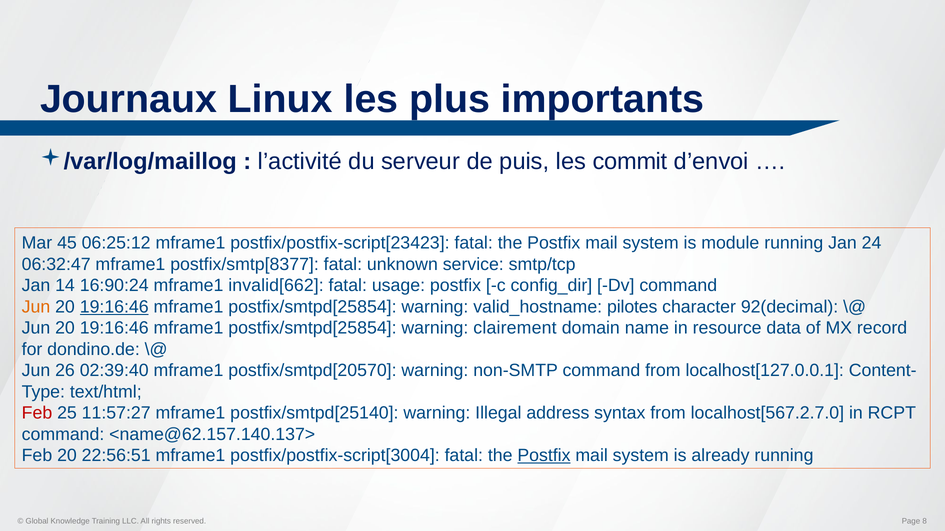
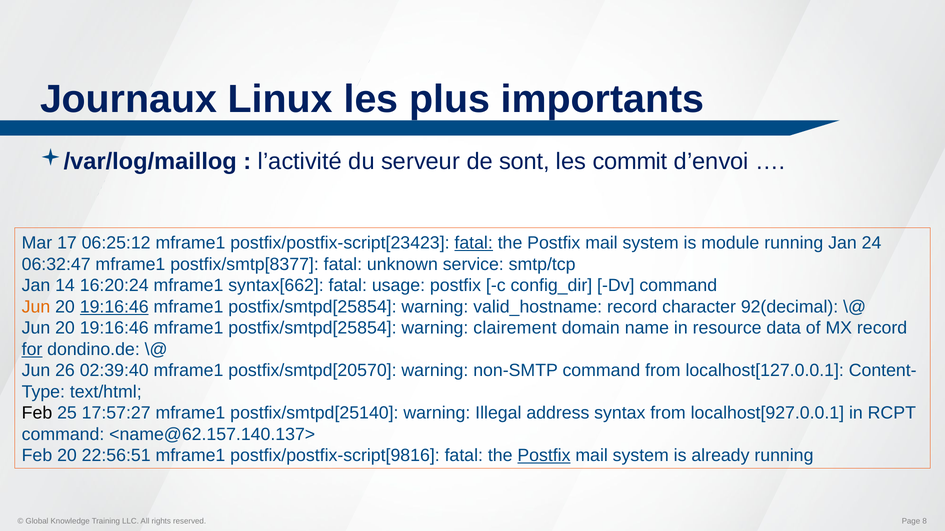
puis: puis -> sont
45: 45 -> 17
fatal at (474, 243) underline: none -> present
16:90:24: 16:90:24 -> 16:20:24
invalid[662: invalid[662 -> syntax[662
valid_hostname pilotes: pilotes -> record
for underline: none -> present
Feb at (37, 413) colour: red -> black
11:57:27: 11:57:27 -> 17:57:27
localhost[567.2.7.0: localhost[567.2.7.0 -> localhost[927.0.0.1
postfix/postfix-script[3004: postfix/postfix-script[3004 -> postfix/postfix-script[9816
